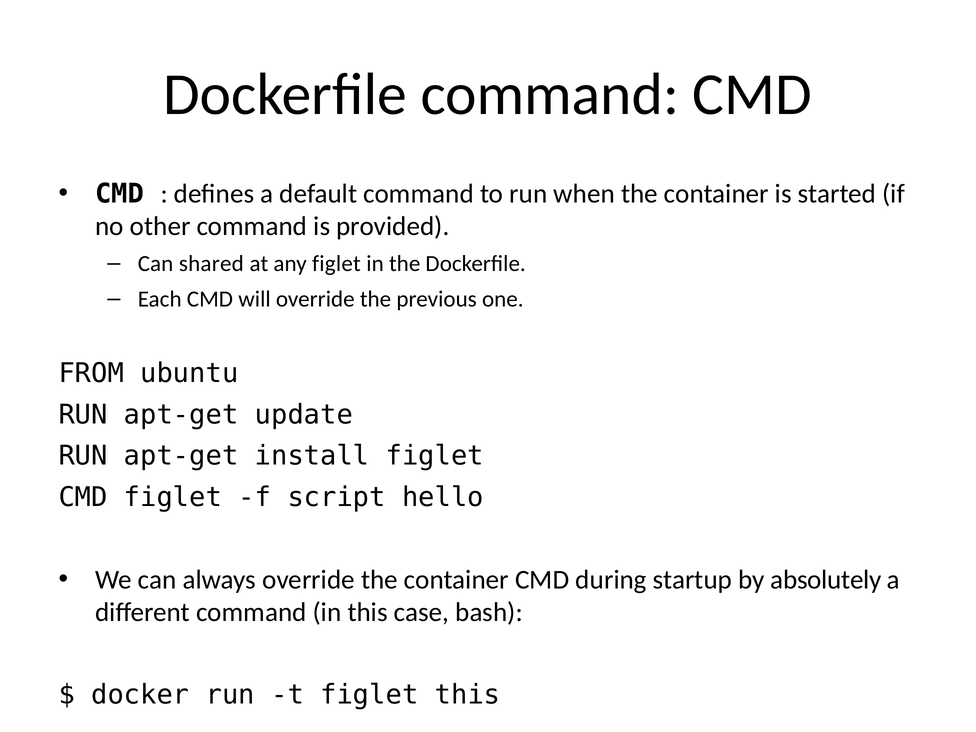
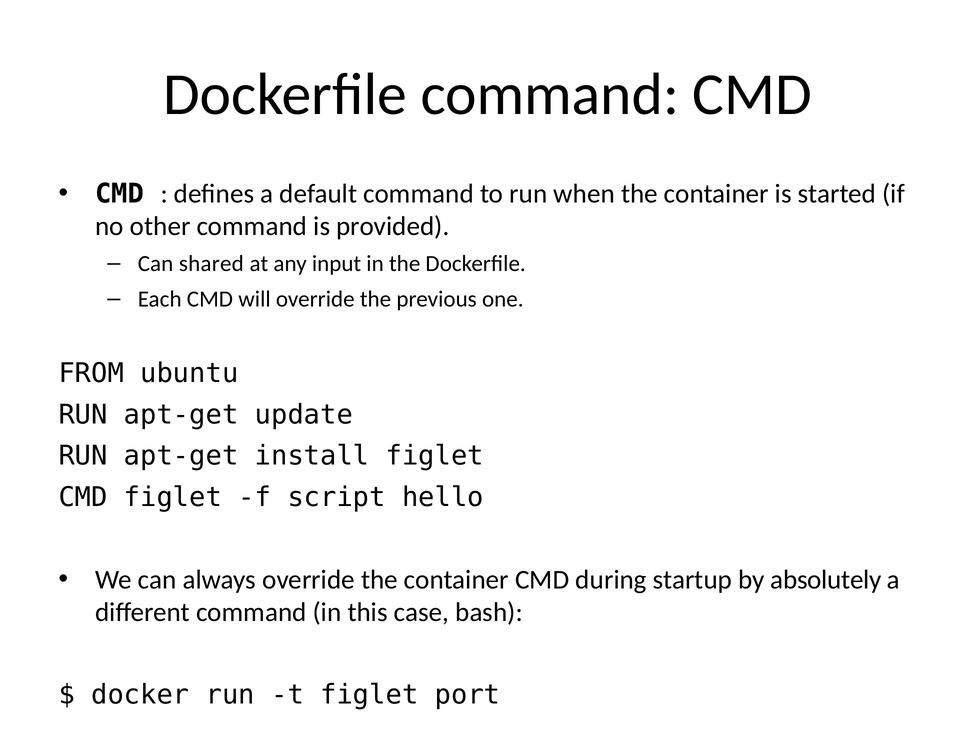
any figlet: figlet -> input
figlet this: this -> port
